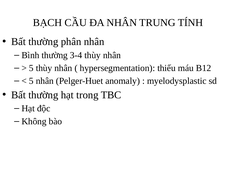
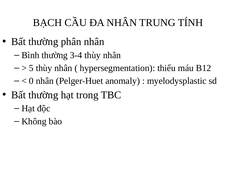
5 at (31, 81): 5 -> 0
